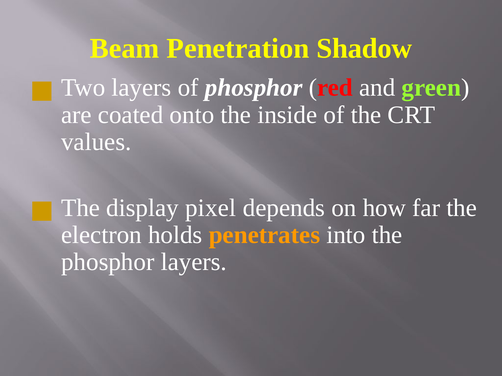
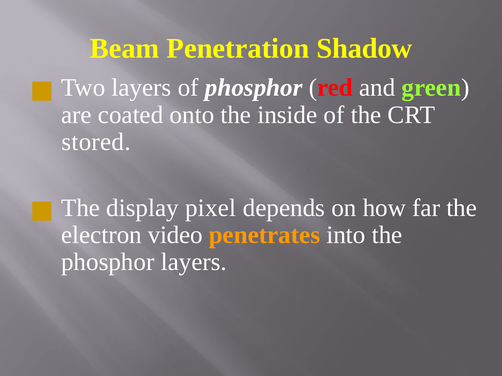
values: values -> stored
holds: holds -> video
